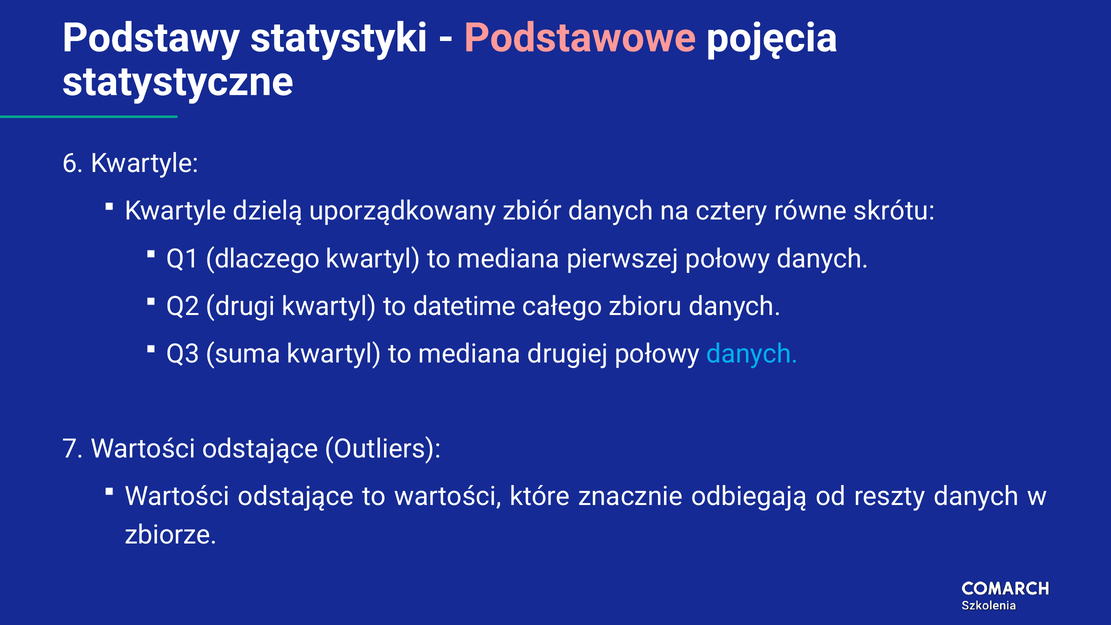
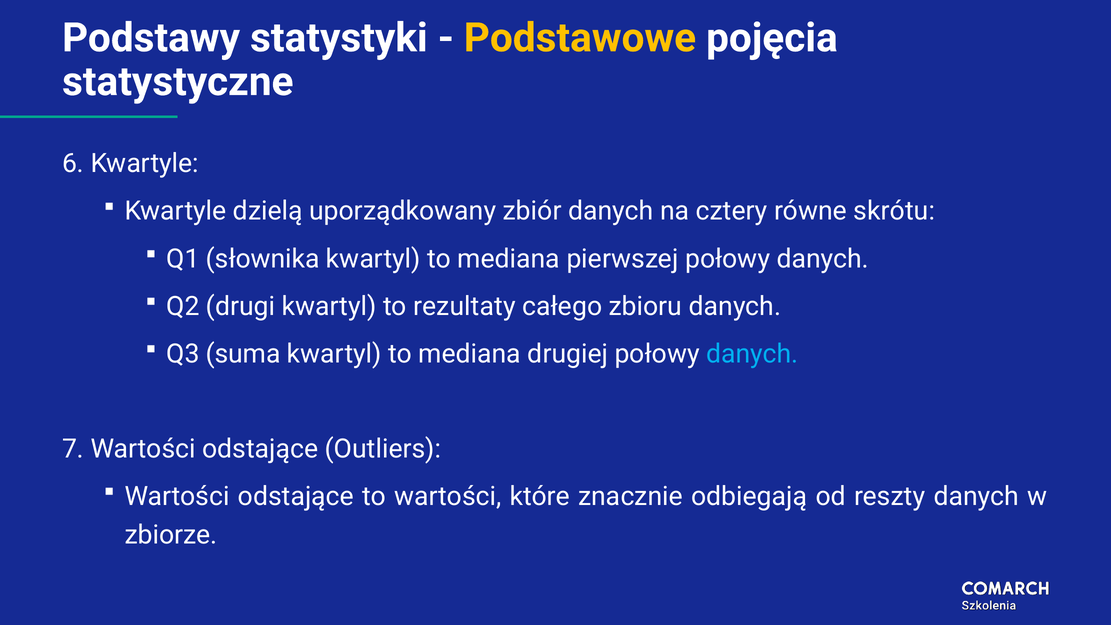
Podstawowe colour: pink -> yellow
dlaczego: dlaczego -> słownika
datetime: datetime -> rezultaty
